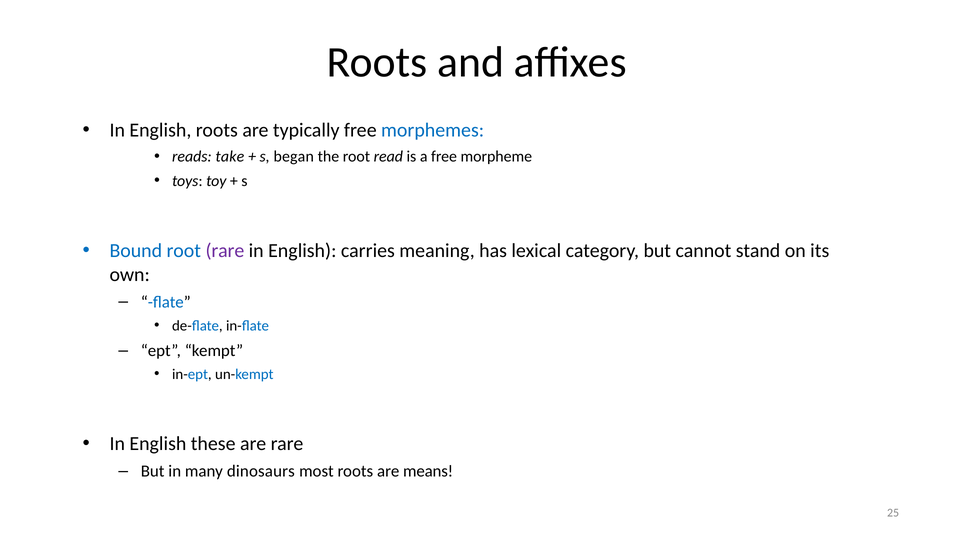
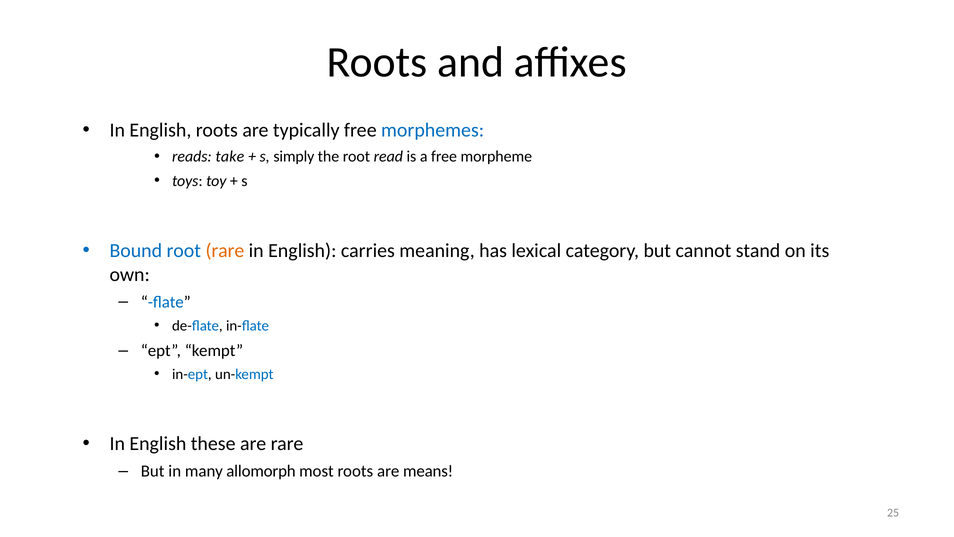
began: began -> simply
rare at (225, 251) colour: purple -> orange
dinosaurs: dinosaurs -> allomorph
